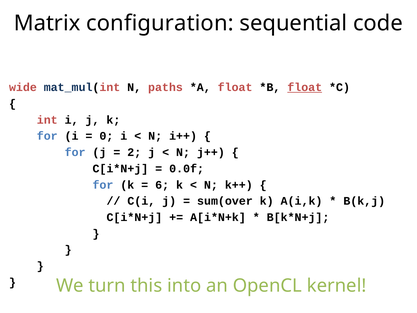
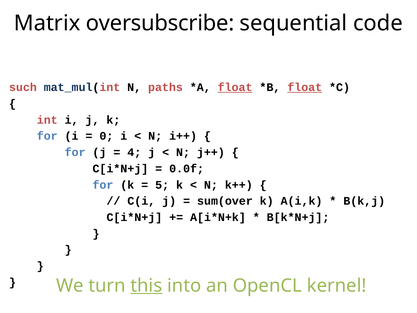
configuration: configuration -> oversubscribe
wide: wide -> such
float at (235, 87) underline: none -> present
2: 2 -> 4
6: 6 -> 5
this underline: none -> present
